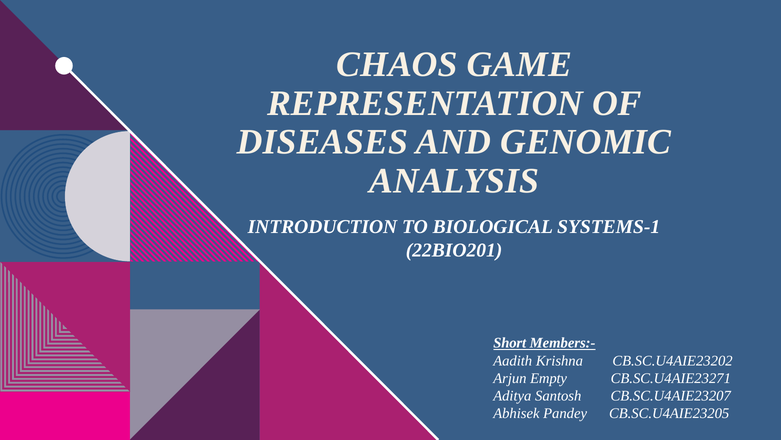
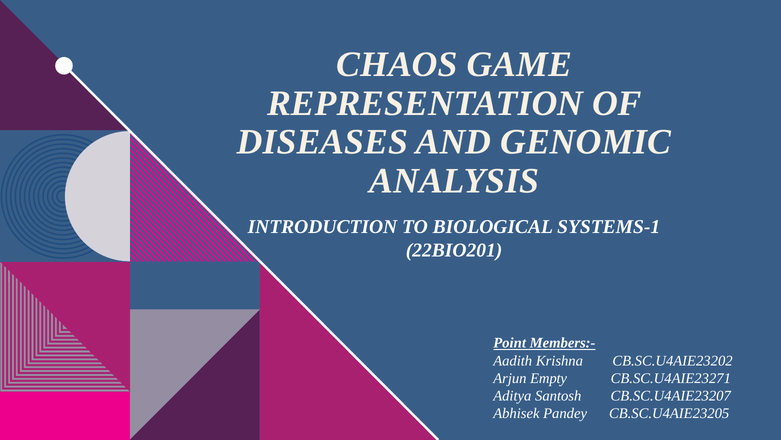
Short: Short -> Point
